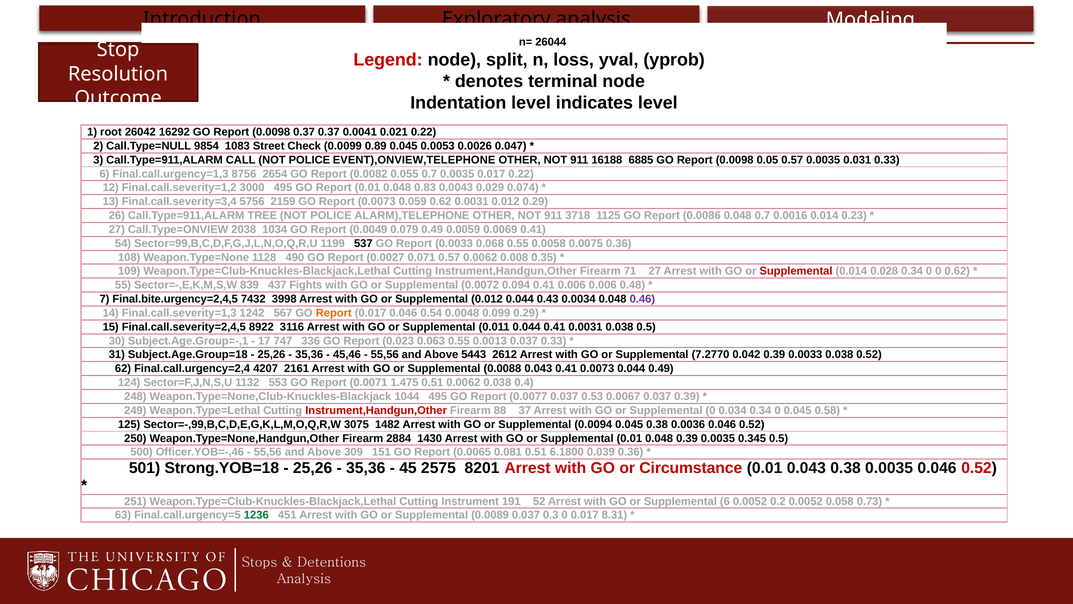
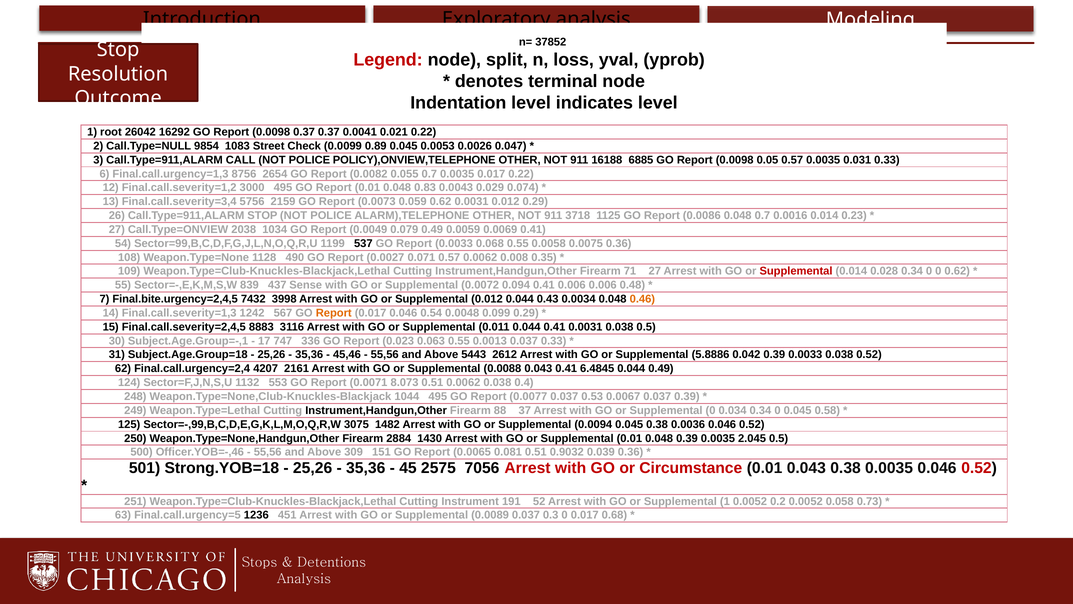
26044: 26044 -> 37852
EVENT),ONVIEW,TELEPHONE: EVENT),ONVIEW,TELEPHONE -> POLICY),ONVIEW,TELEPHONE
Call.Type=911,ALARM TREE: TREE -> STOP
Fights: Fights -> Sense
0.46 colour: purple -> orange
8922: 8922 -> 8883
7.2770: 7.2770 -> 5.8886
0.41 0.0073: 0.0073 -> 6.4845
1.475: 1.475 -> 8.073
Instrument,Handgun,Other at (376, 410) colour: red -> black
0.345: 0.345 -> 2.045
6.1800: 6.1800 -> 0.9032
8201: 8201 -> 7056
Supplemental 6: 6 -> 1
1236 colour: green -> black
8.31: 8.31 -> 0.68
